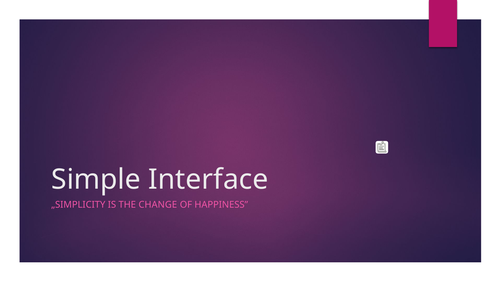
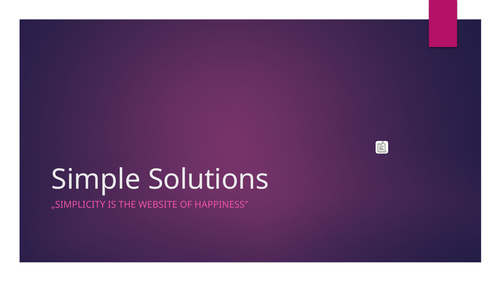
Interface: Interface -> Solutions
CHANGE: CHANGE -> WEBSITE
